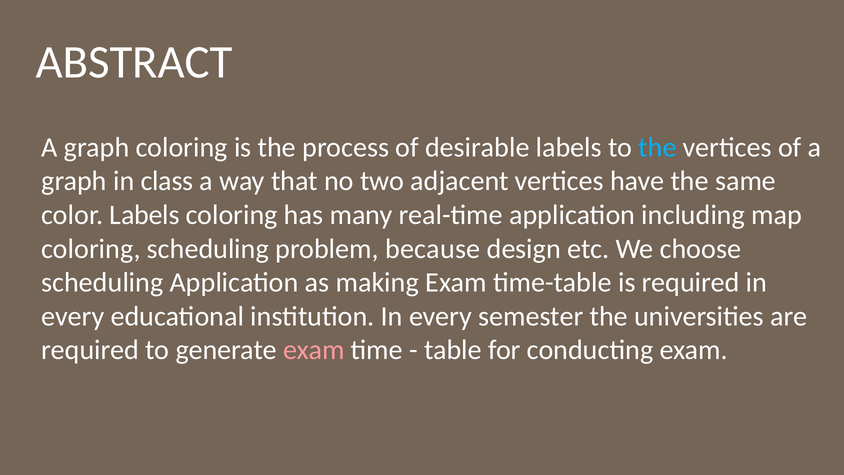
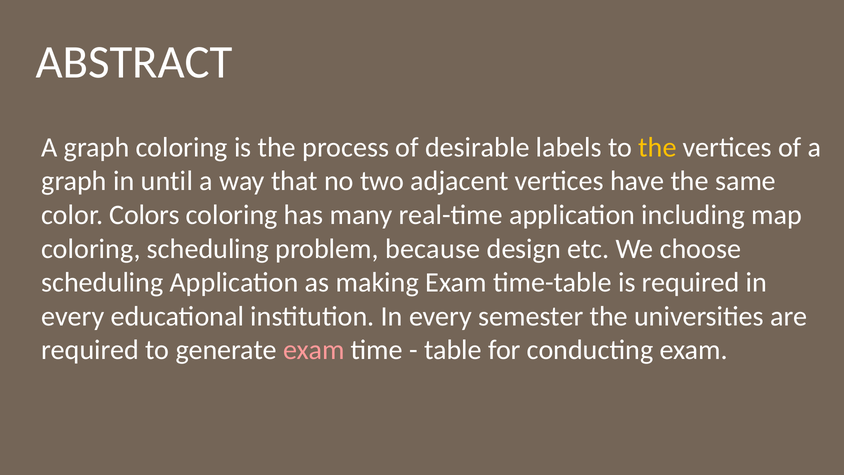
the at (658, 147) colour: light blue -> yellow
class: class -> until
color Labels: Labels -> Colors
